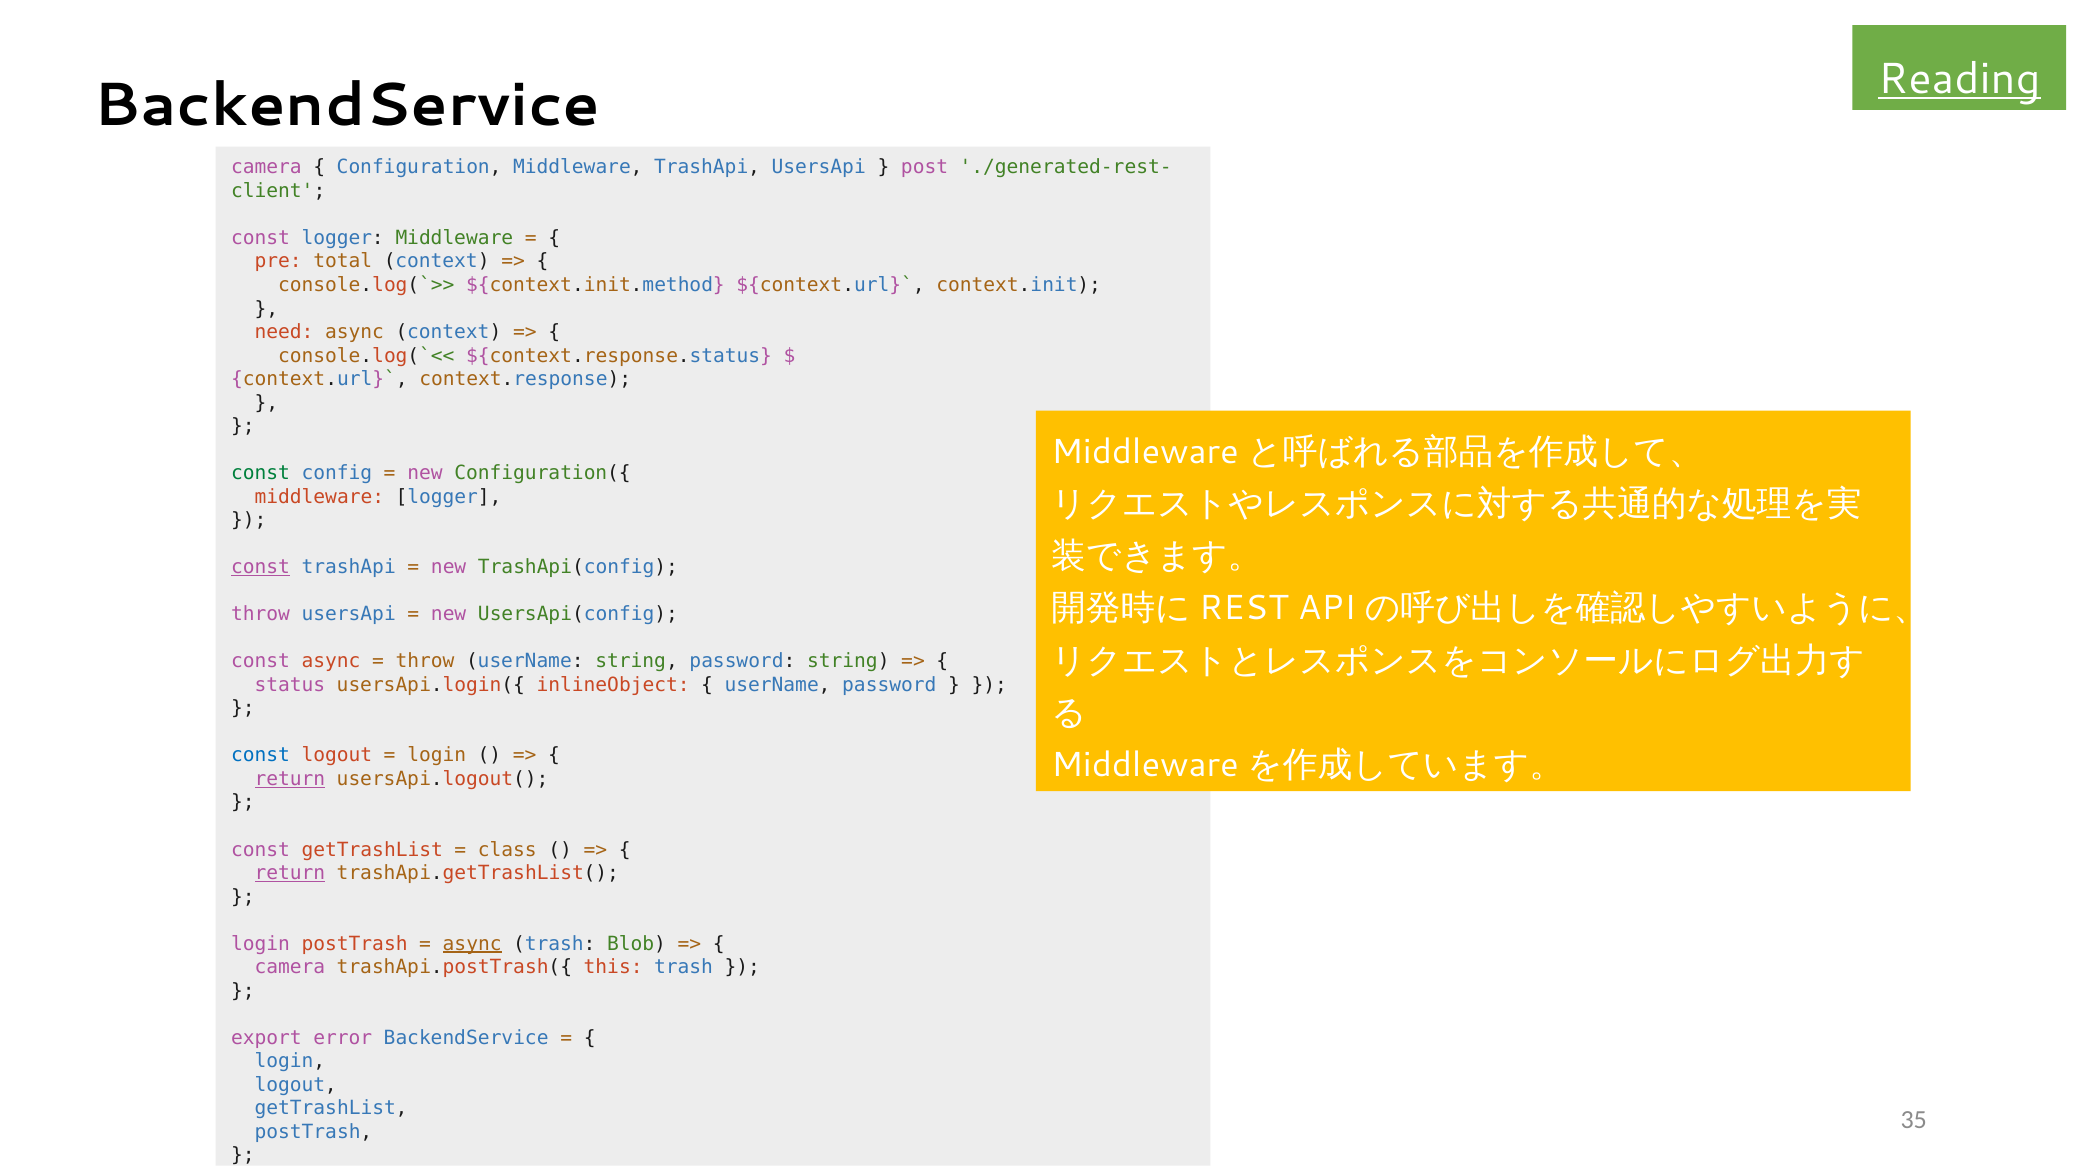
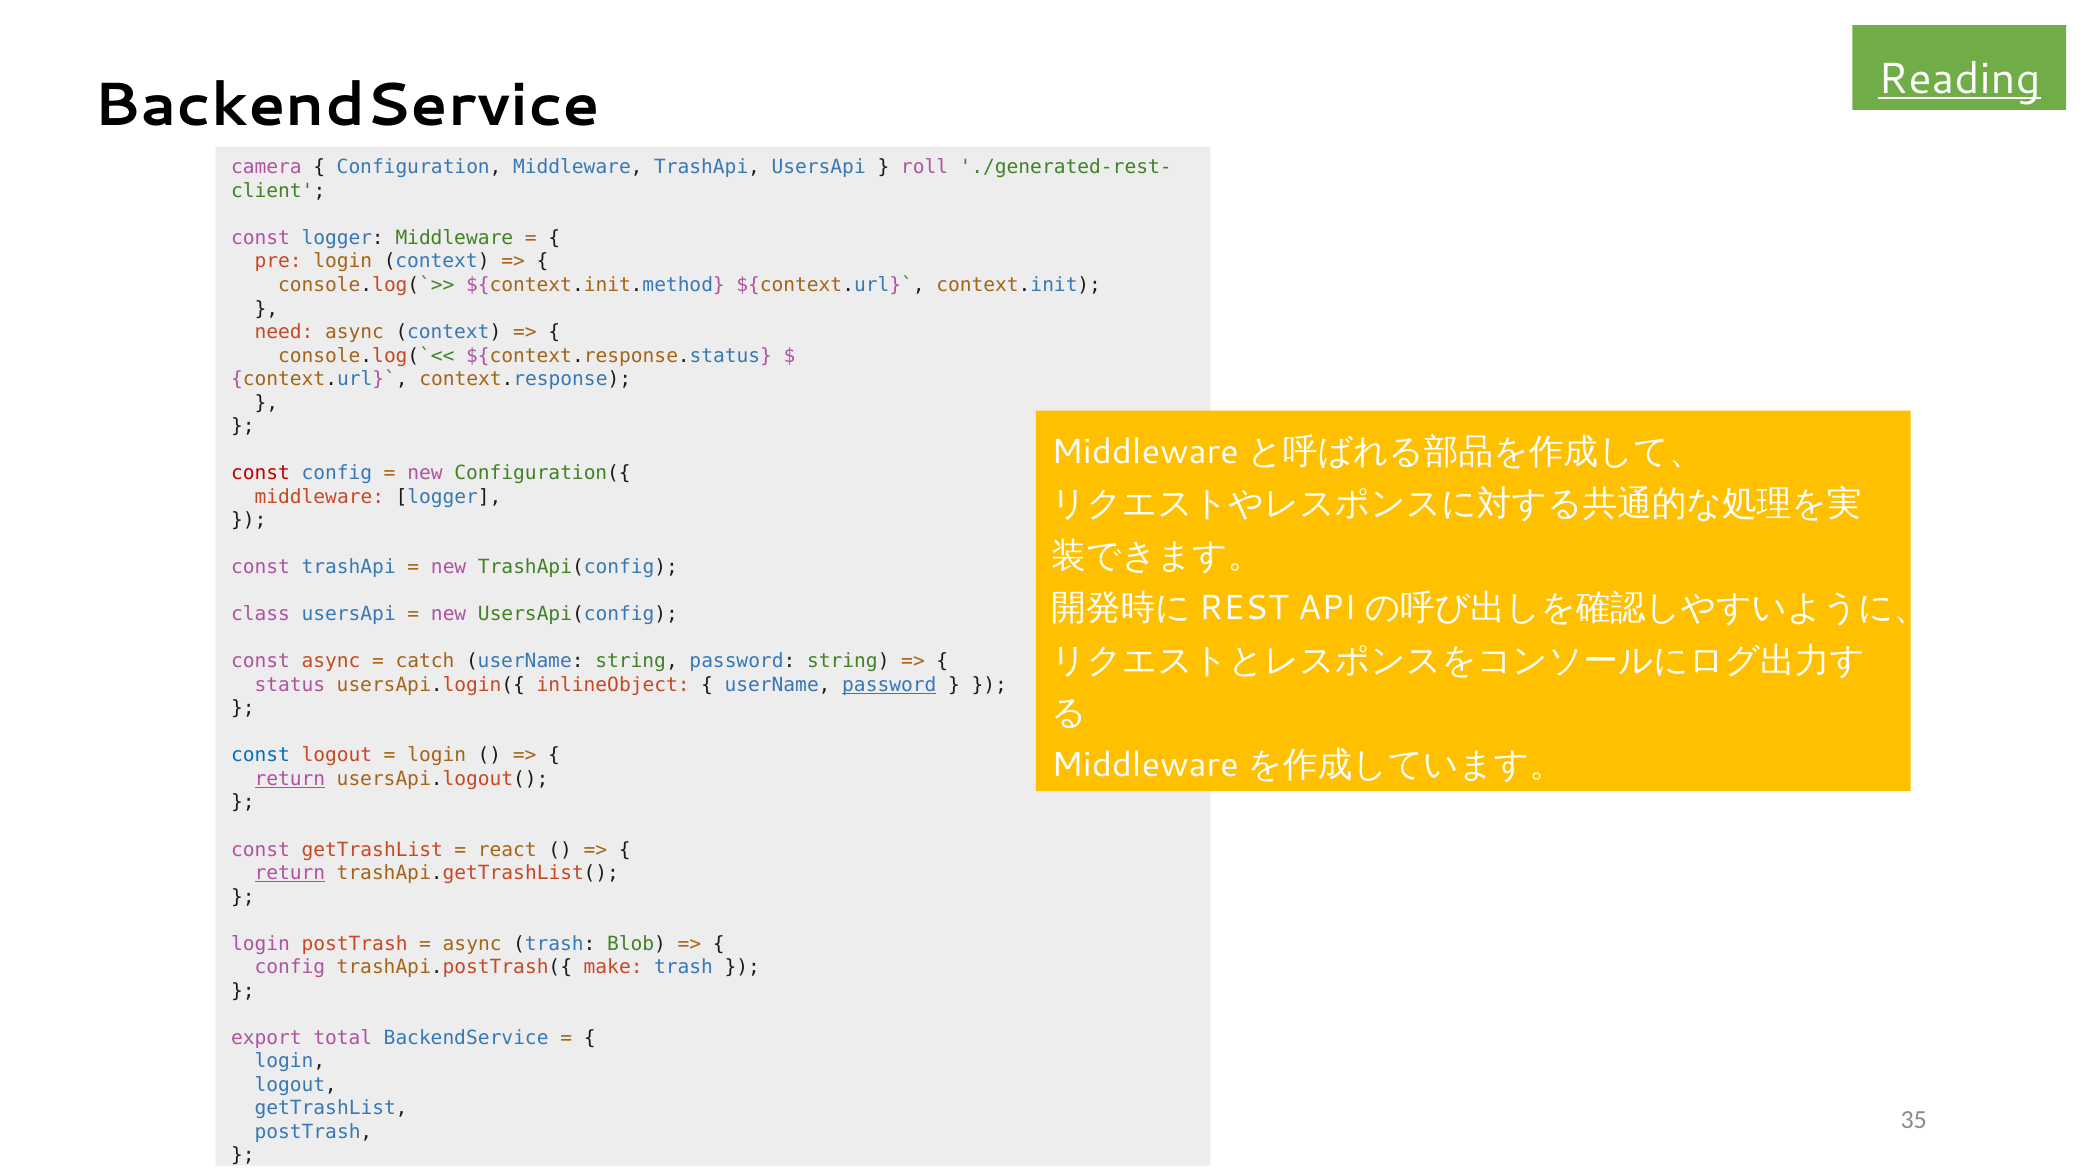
post: post -> roll
pre total: total -> login
const at (261, 473) colour: green -> red
const at (261, 567) underline: present -> none
throw at (261, 615): throw -> class
throw at (425, 662): throw -> catch
password at (889, 685) underline: none -> present
class: class -> react
async at (472, 944) underline: present -> none
camera at (290, 967): camera -> config
this: this -> make
error: error -> total
